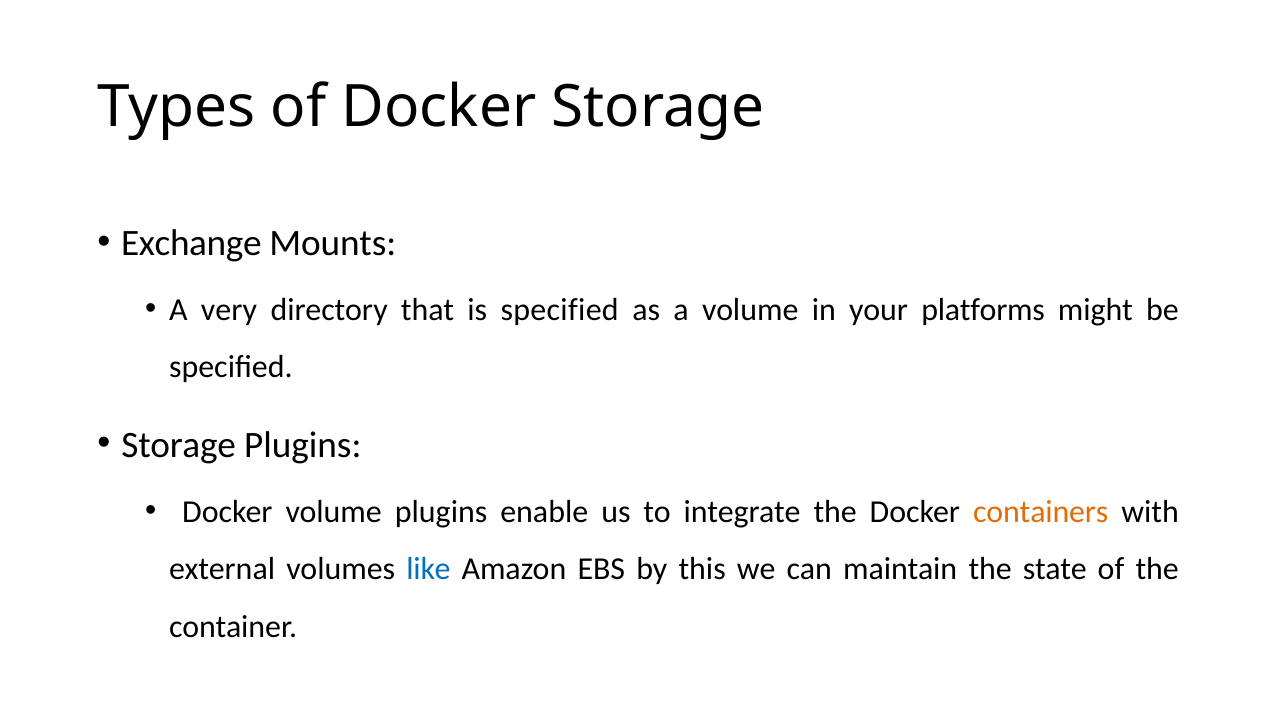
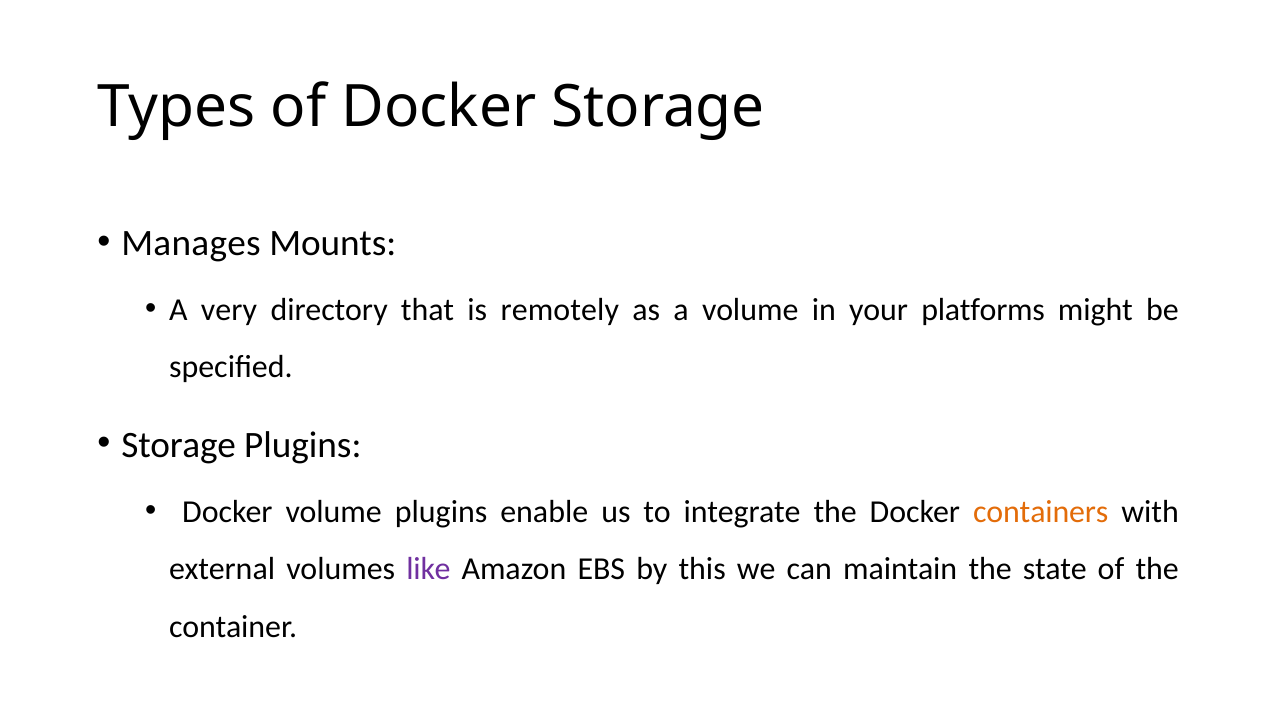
Exchange: Exchange -> Manages
is specified: specified -> remotely
like colour: blue -> purple
